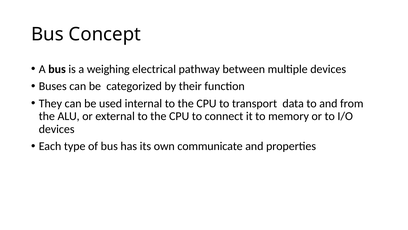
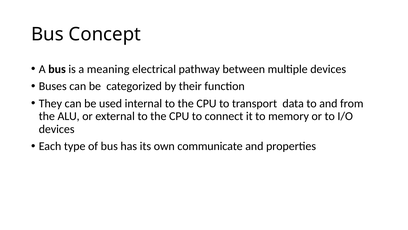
weighing: weighing -> meaning
